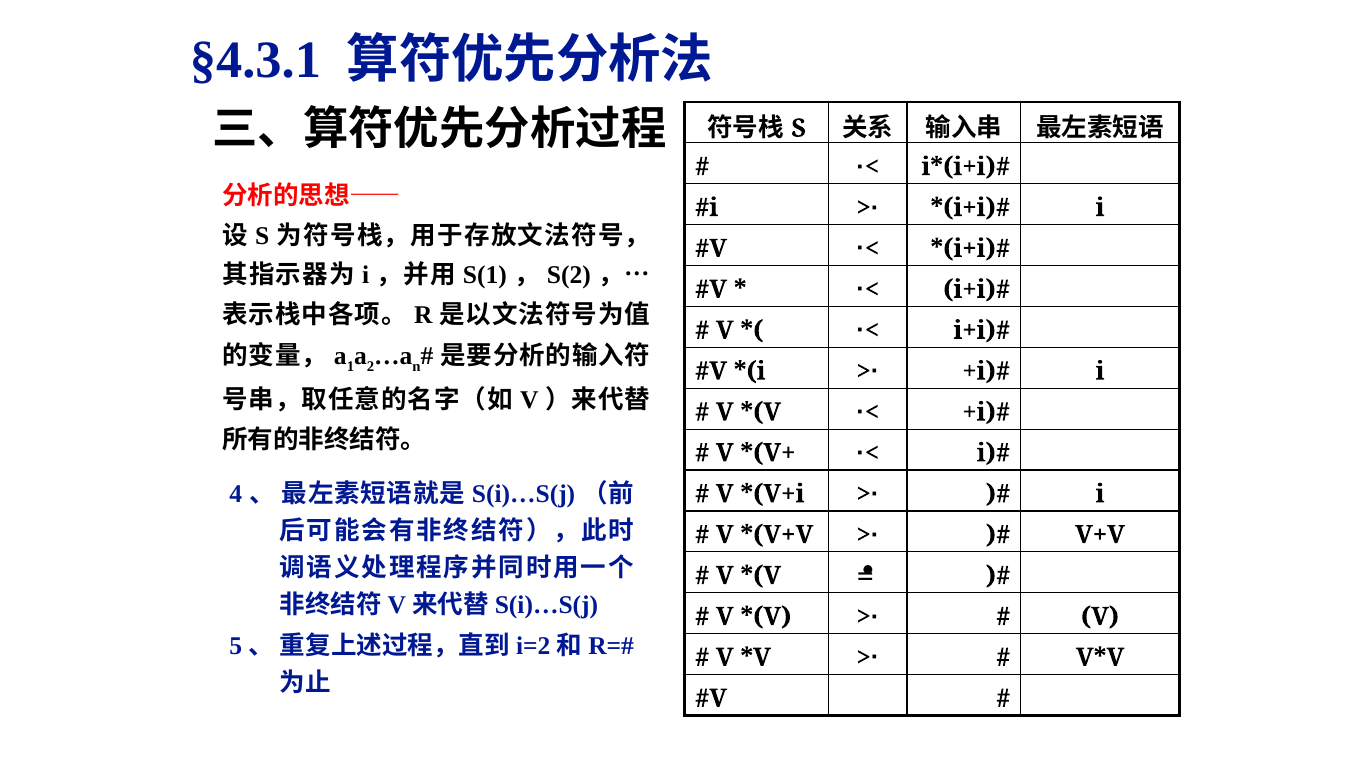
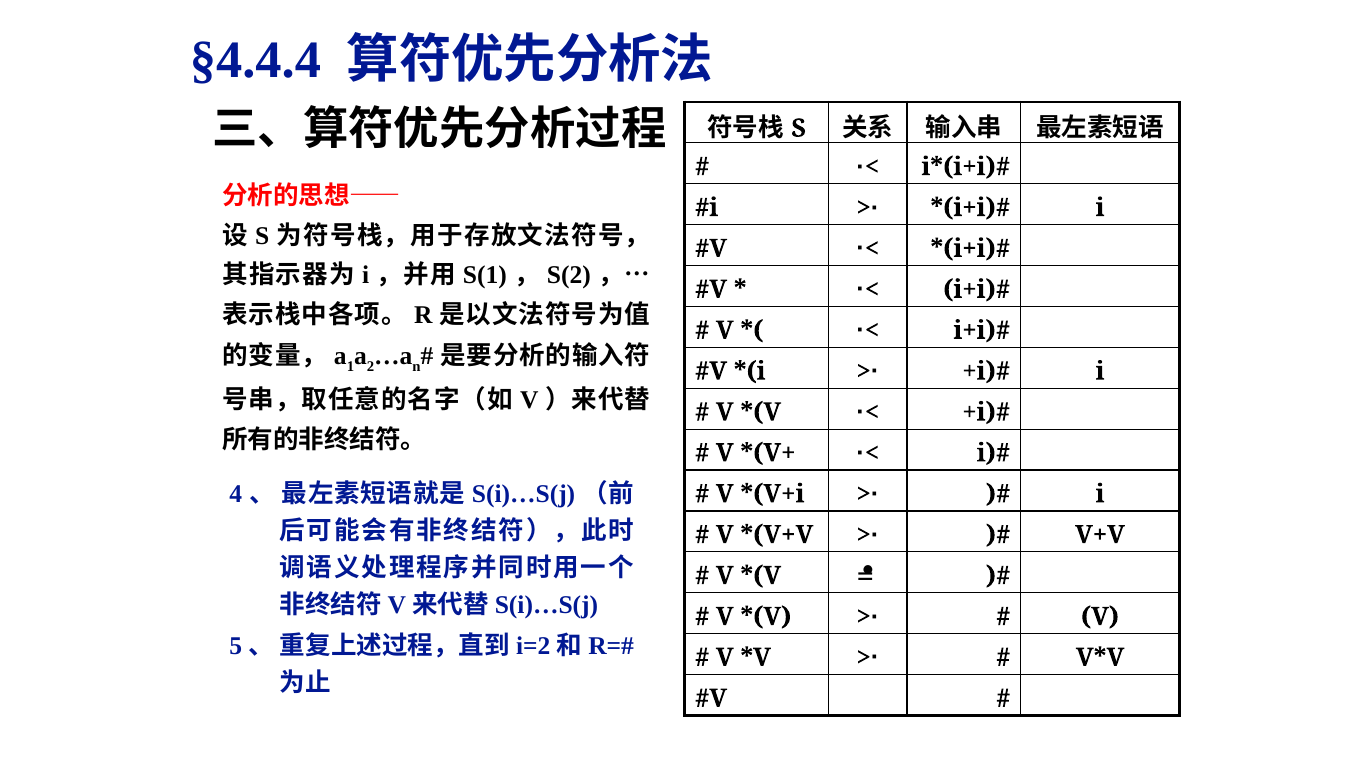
§4.3.1: §4.3.1 -> §4.4.4
